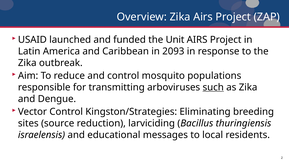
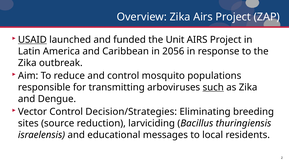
USAID underline: none -> present
2093: 2093 -> 2056
Kingston/Strategies: Kingston/Strategies -> Decision/Strategies
